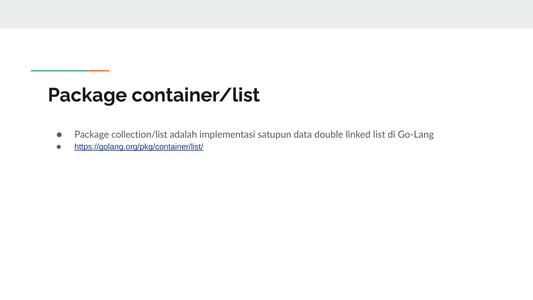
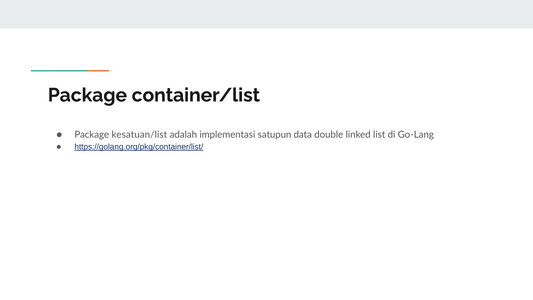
collection/list: collection/list -> kesatuan/list
